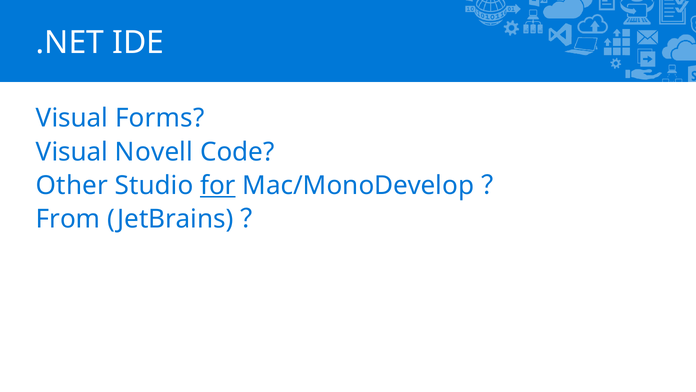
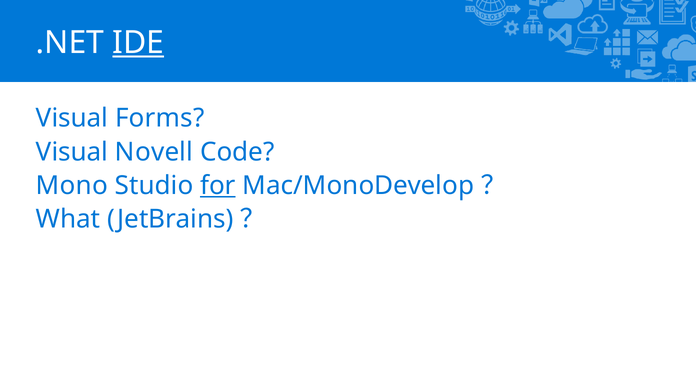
IDE underline: none -> present
Other: Other -> Mono
From: From -> What
